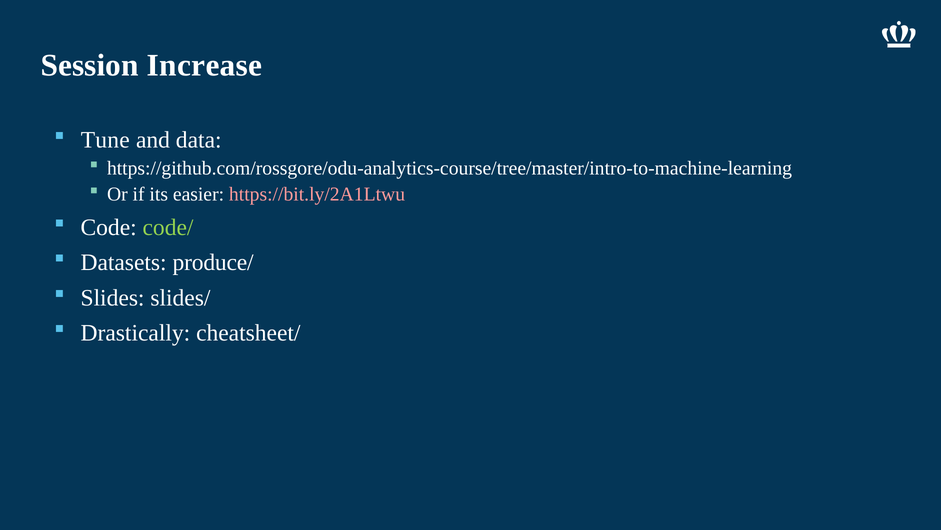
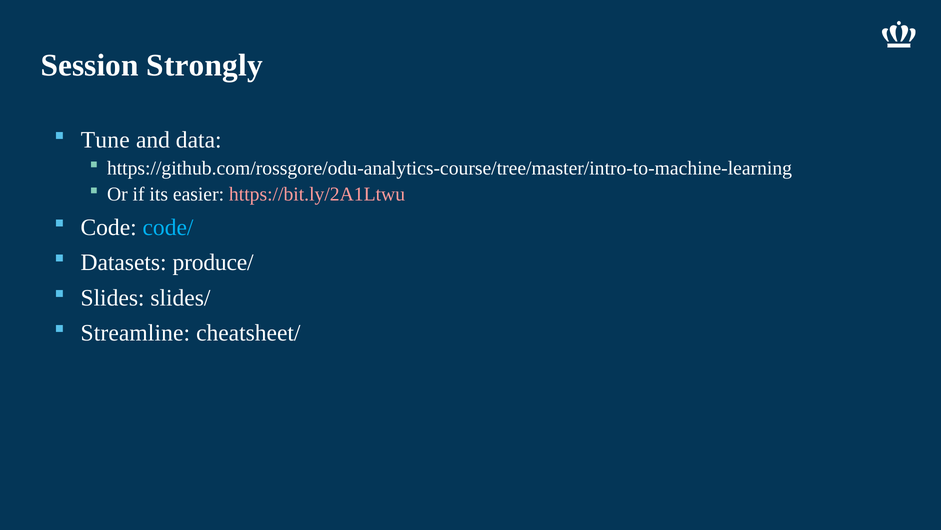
Increase: Increase -> Strongly
code/ colour: light green -> light blue
Drastically: Drastically -> Streamline
